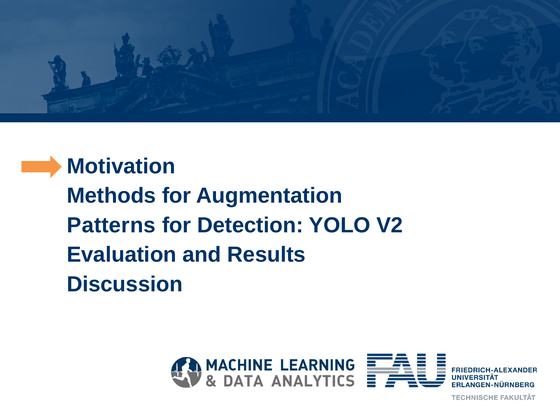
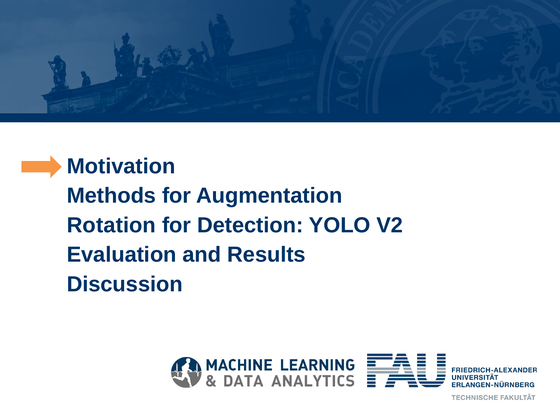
Patterns: Patterns -> Rotation
